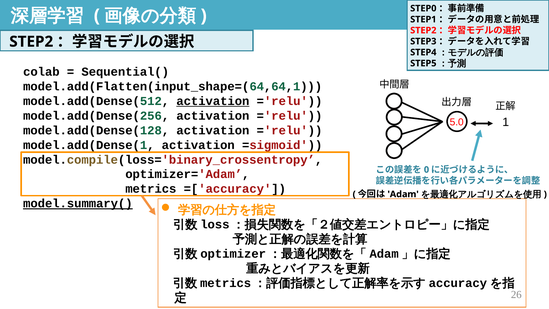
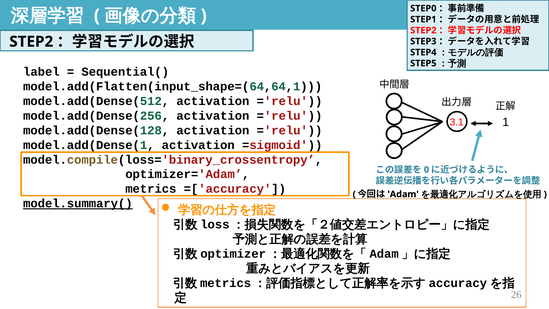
colab: colab -> label
activation at (213, 101) underline: present -> none
5.0: 5.0 -> 3.1
